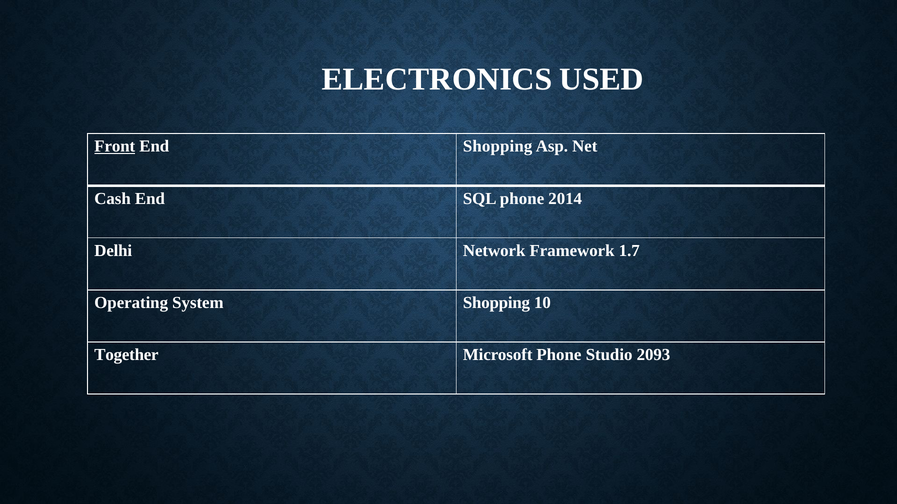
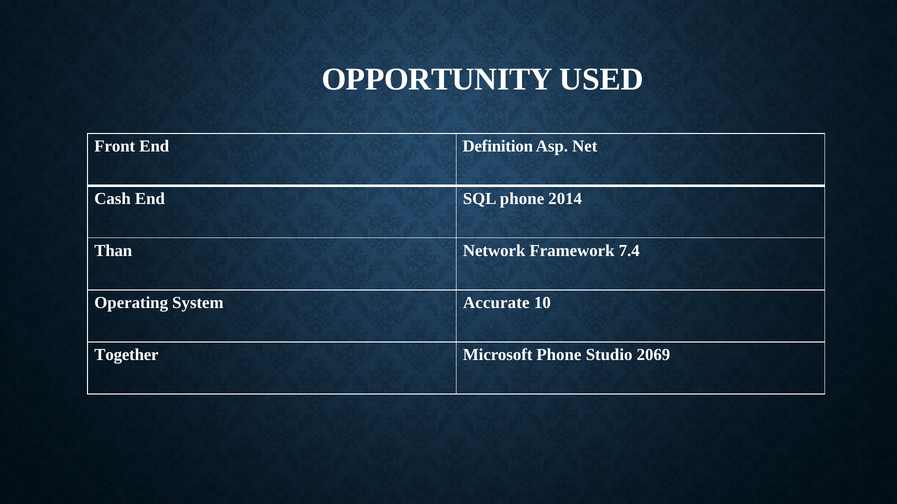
ELECTRONICS: ELECTRONICS -> OPPORTUNITY
Front underline: present -> none
End Shopping: Shopping -> Definition
Delhi: Delhi -> Than
1.7: 1.7 -> 7.4
System Shopping: Shopping -> Accurate
2093: 2093 -> 2069
